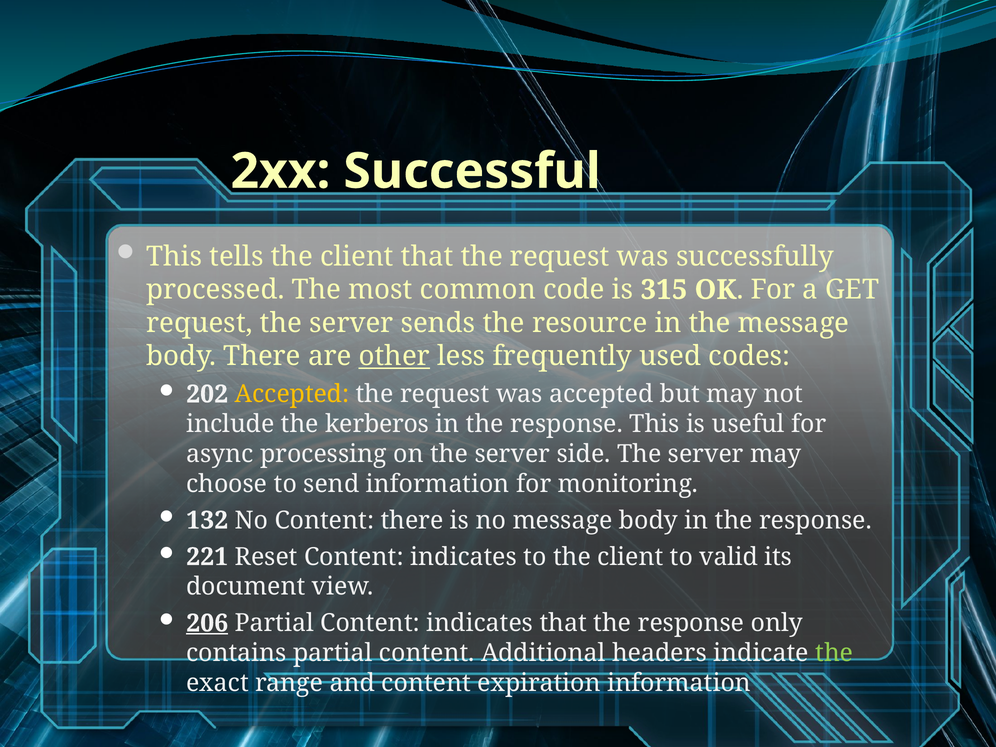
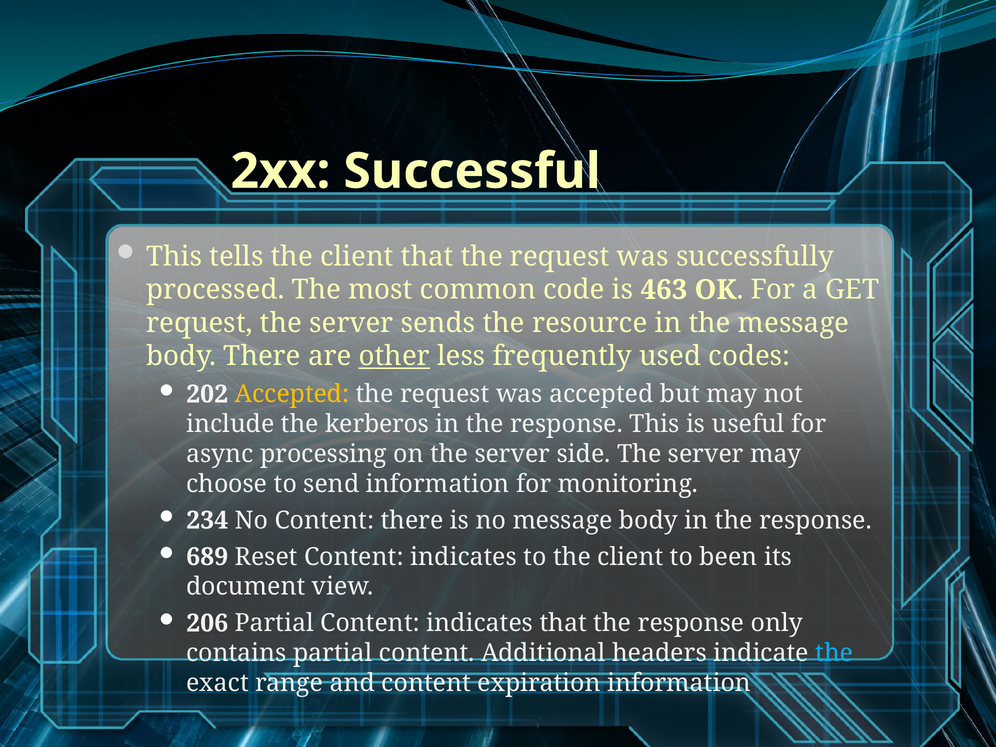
315: 315 -> 463
132: 132 -> 234
221: 221 -> 689
valid: valid -> been
206 underline: present -> none
the at (834, 653) colour: light green -> light blue
